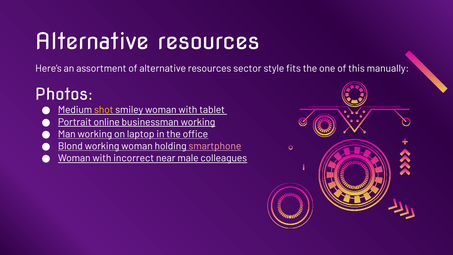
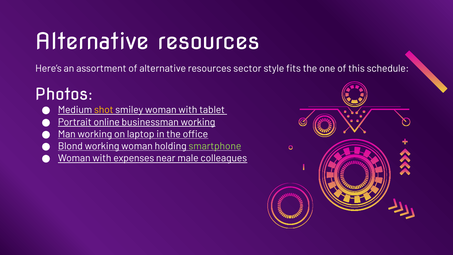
manually: manually -> schedule
smartphone colour: pink -> light green
incorrect: incorrect -> expenses
